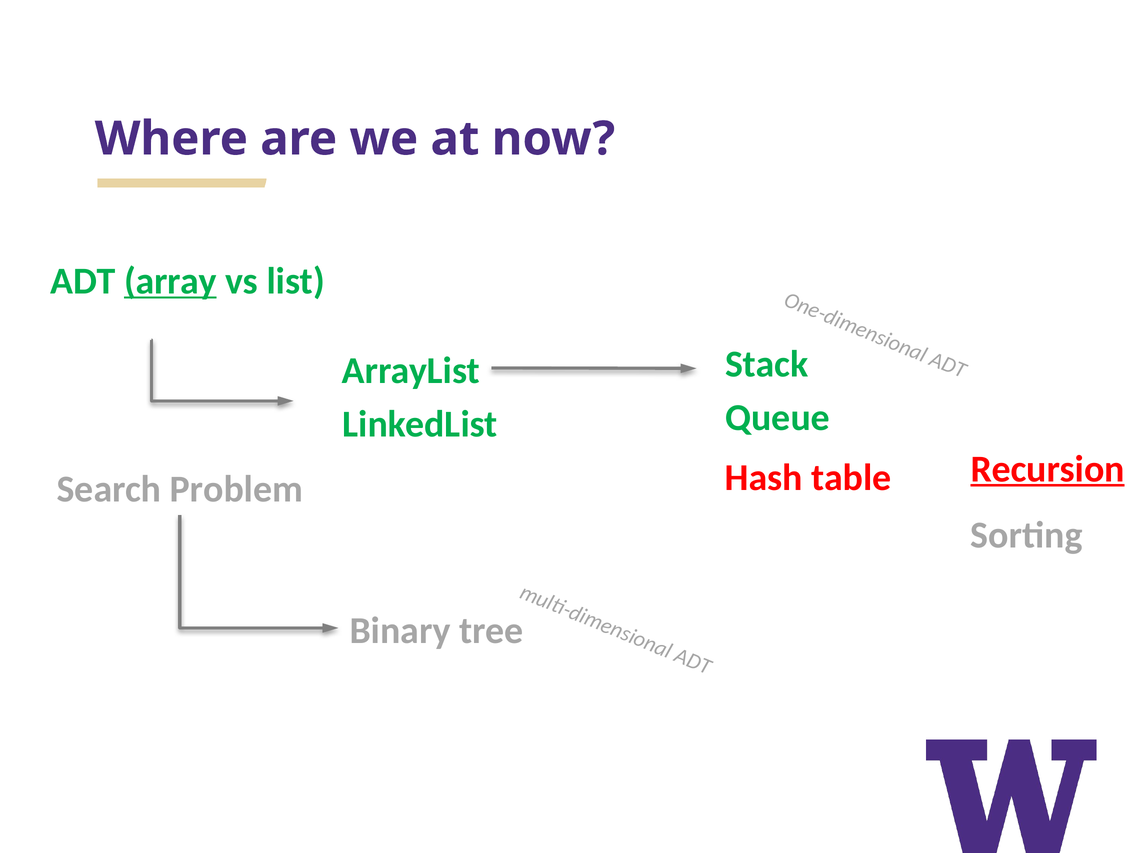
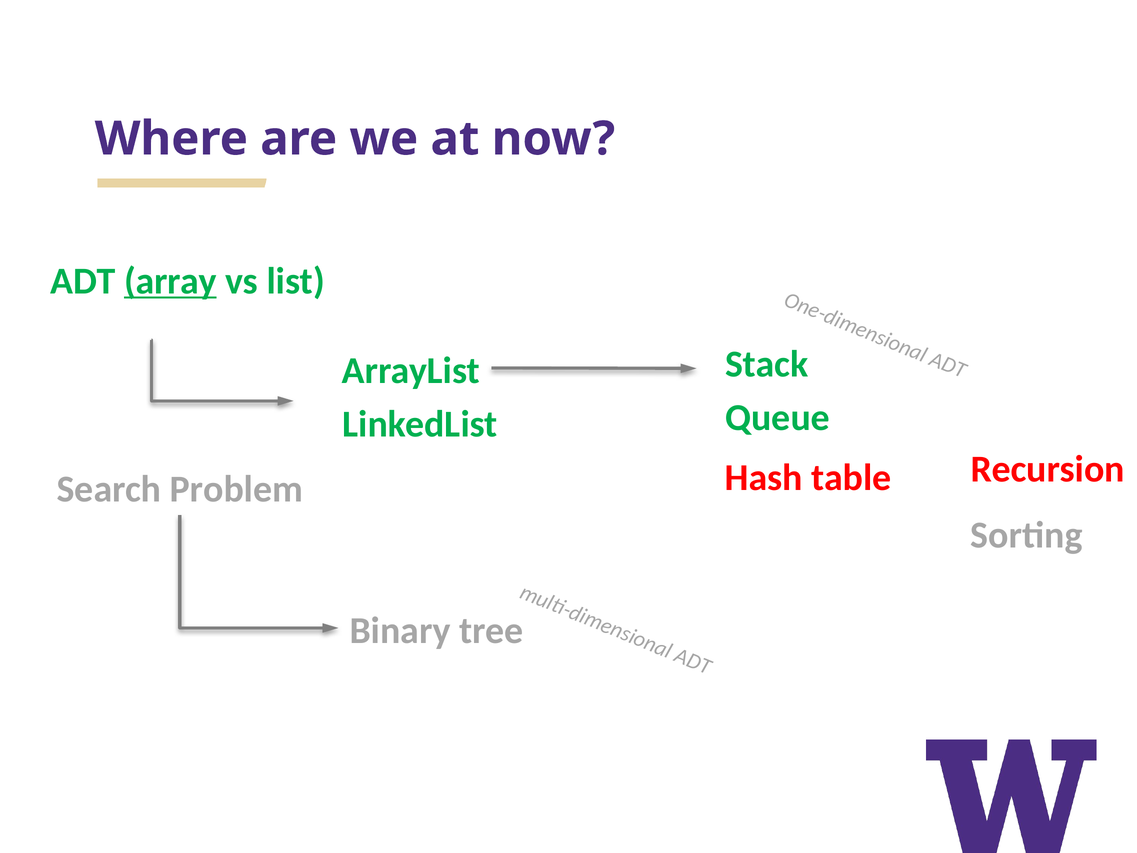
Recursion underline: present -> none
